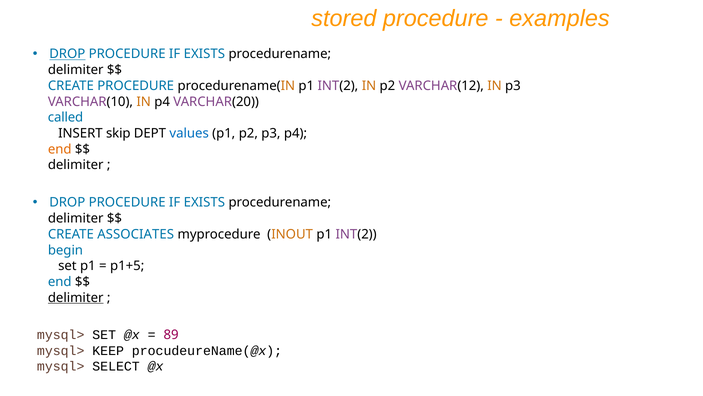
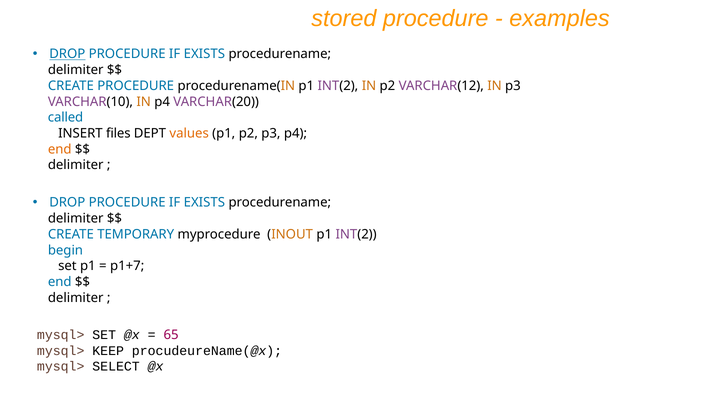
skip: skip -> files
values colour: blue -> orange
ASSOCIATES: ASSOCIATES -> TEMPORARY
p1+5: p1+5 -> p1+7
delimiter at (76, 297) underline: present -> none
89: 89 -> 65
